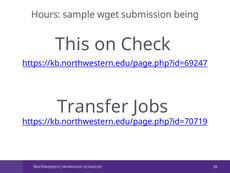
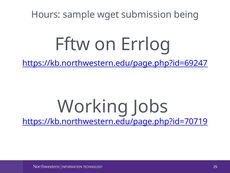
This: This -> Fftw
Check: Check -> Errlog
Transfer: Transfer -> Working
